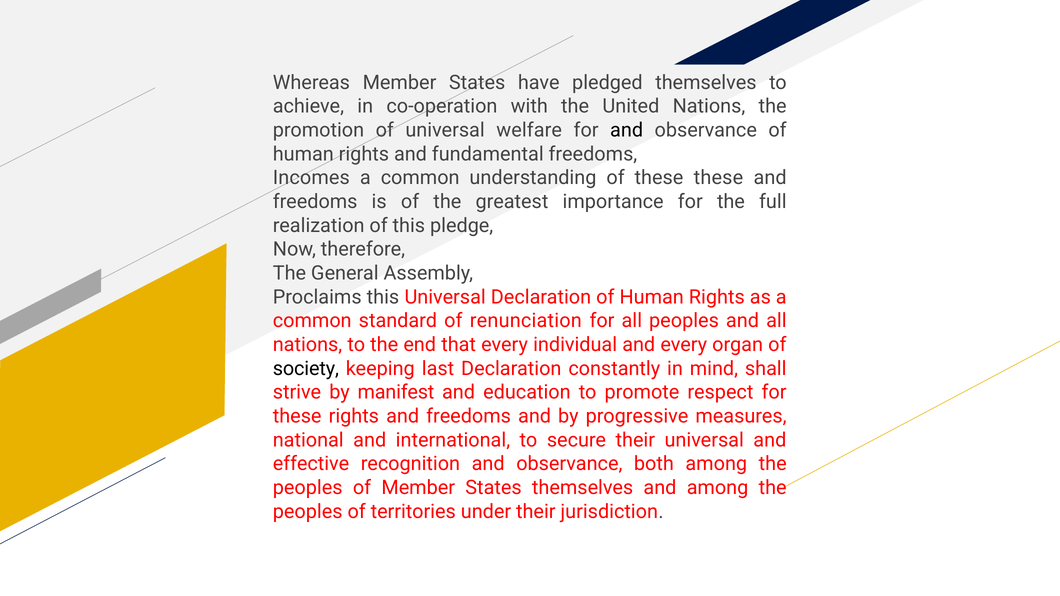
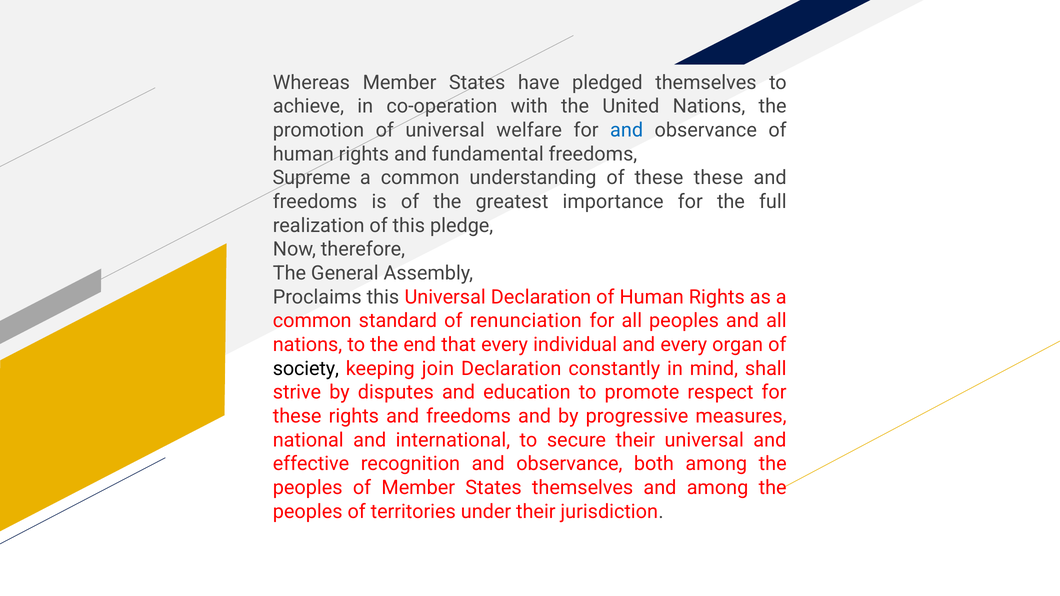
and at (627, 130) colour: black -> blue
Incomes: Incomes -> Supreme
last: last -> join
manifest: manifest -> disputes
